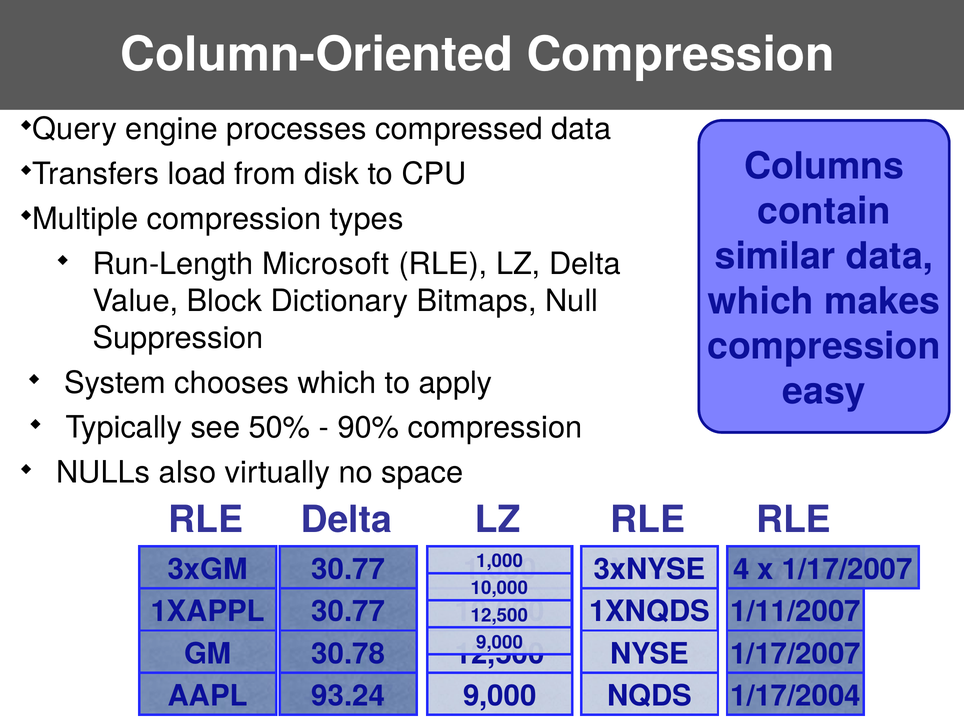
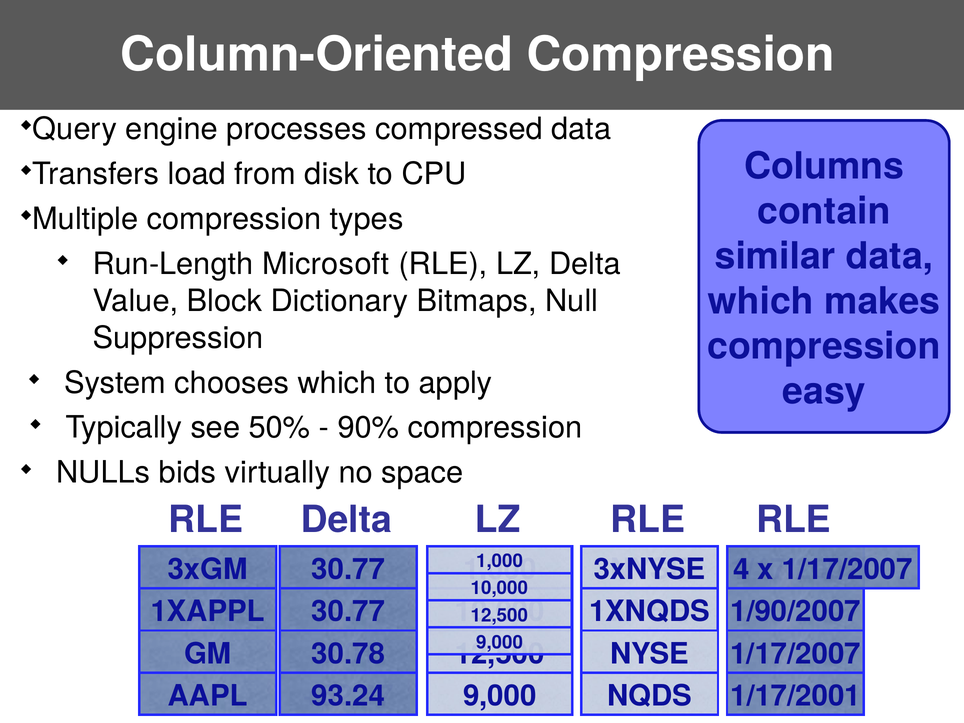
also: also -> bids
1/11/2007: 1/11/2007 -> 1/90/2007
1/17/2004: 1/17/2004 -> 1/17/2001
